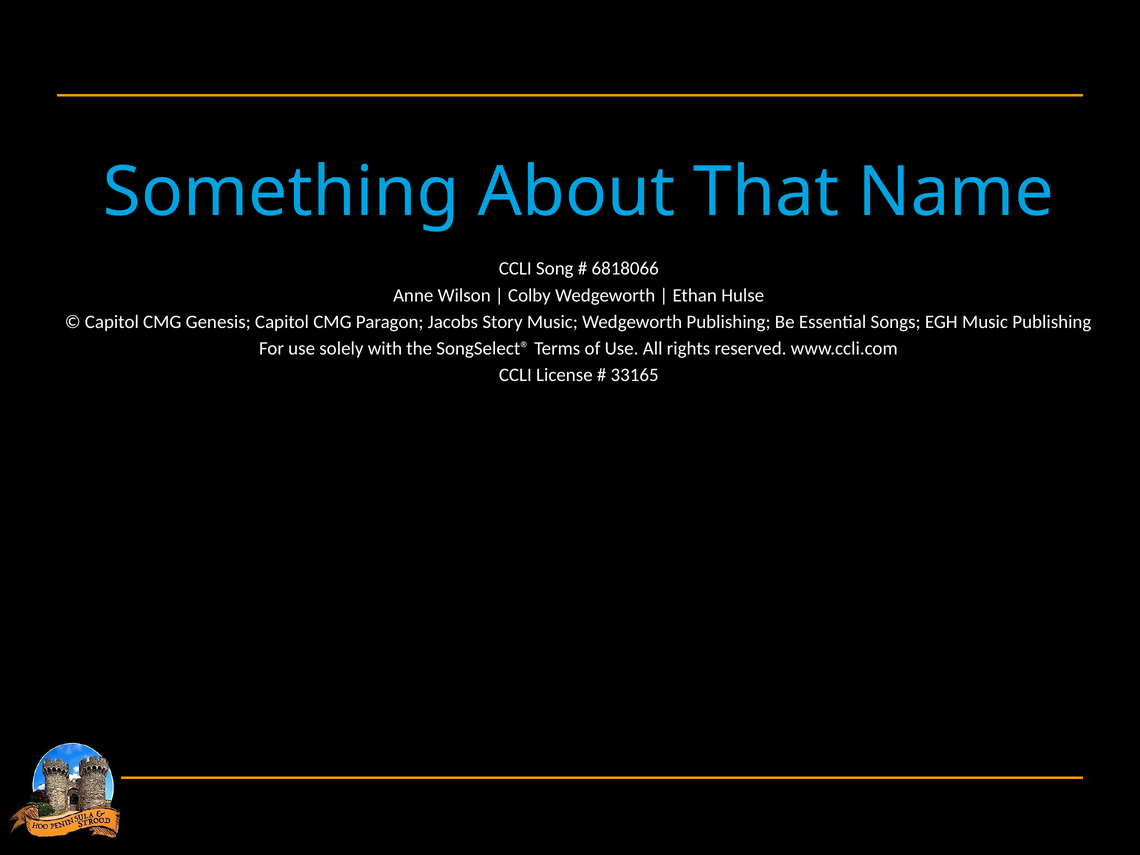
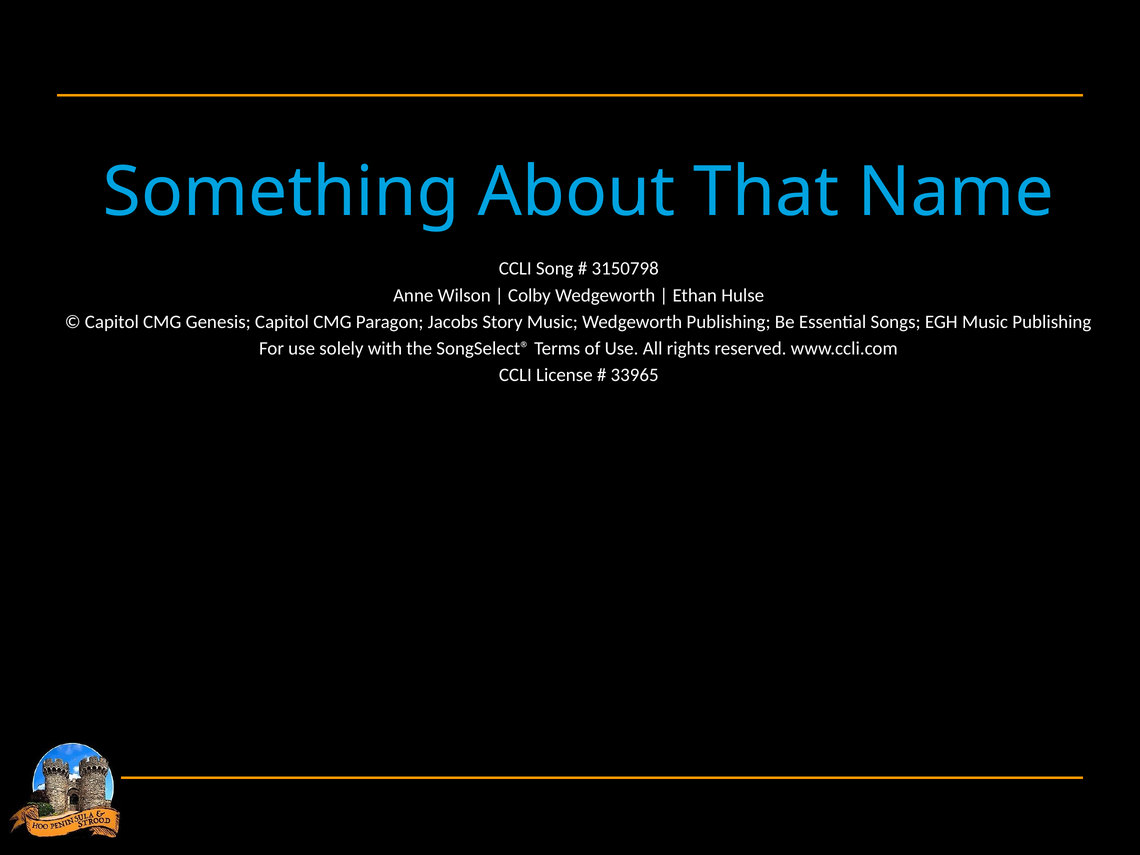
6818066: 6818066 -> 3150798
33165: 33165 -> 33965
